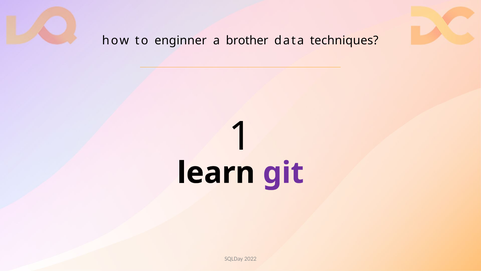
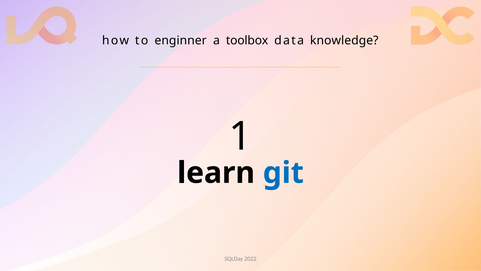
brother: brother -> toolbox
techniques: techniques -> knowledge
git colour: purple -> blue
